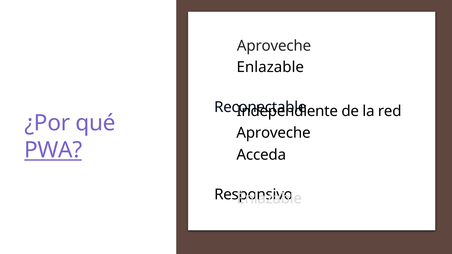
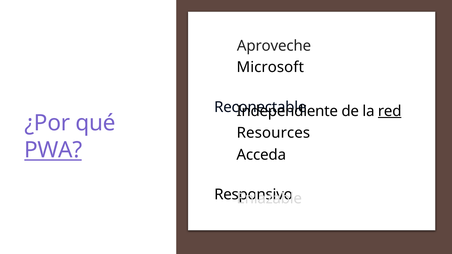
Enlazable at (270, 67): Enlazable -> Microsoft
red underline: none -> present
Aproveche at (273, 133): Aproveche -> Resources
